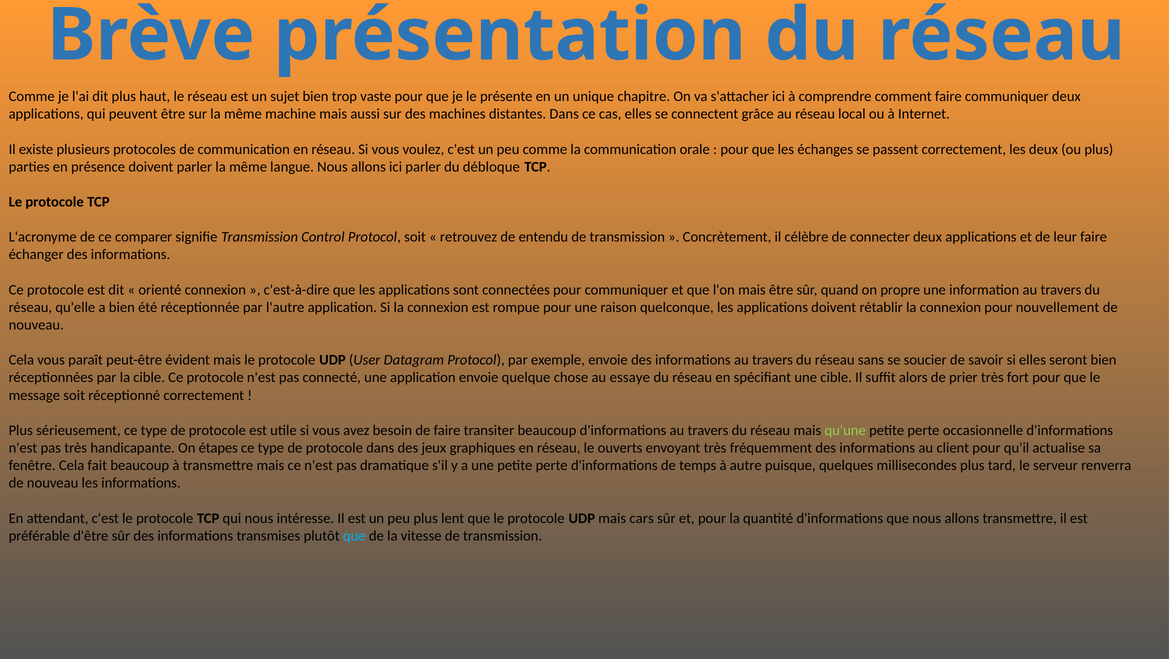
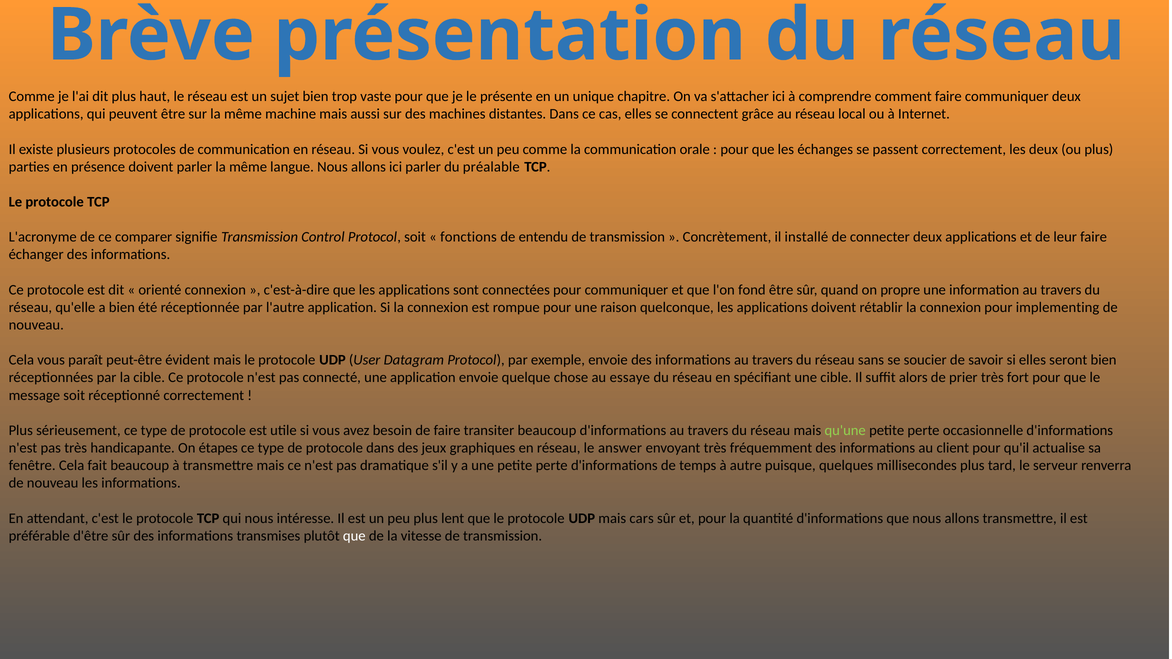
débloque: débloque -> préalable
retrouvez: retrouvez -> fonctions
célèbre: célèbre -> installé
l'on mais: mais -> fond
nouvellement: nouvellement -> implementing
ouverts: ouverts -> answer
que at (354, 536) colour: light blue -> white
